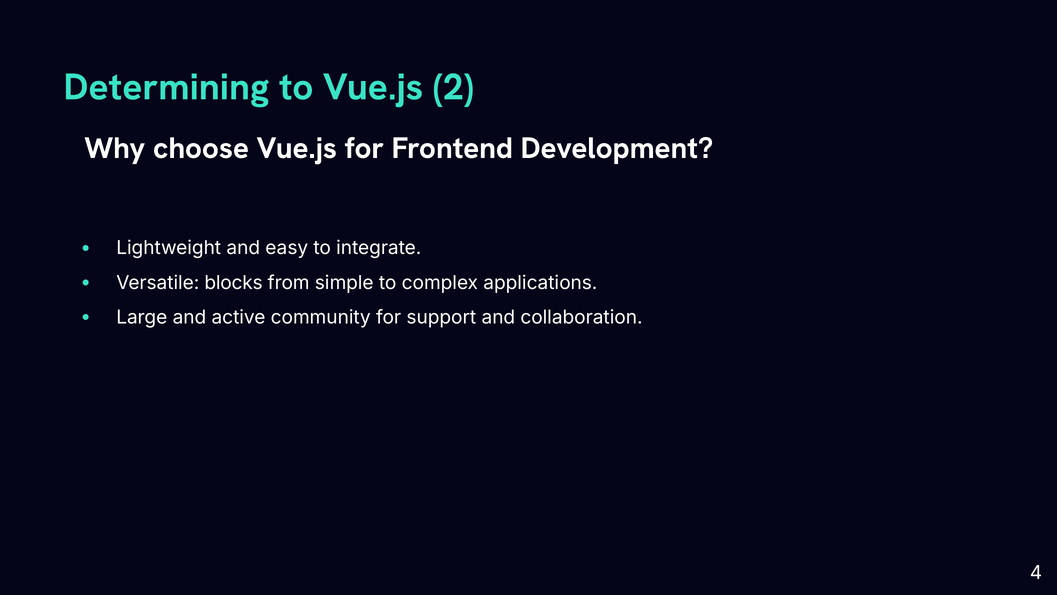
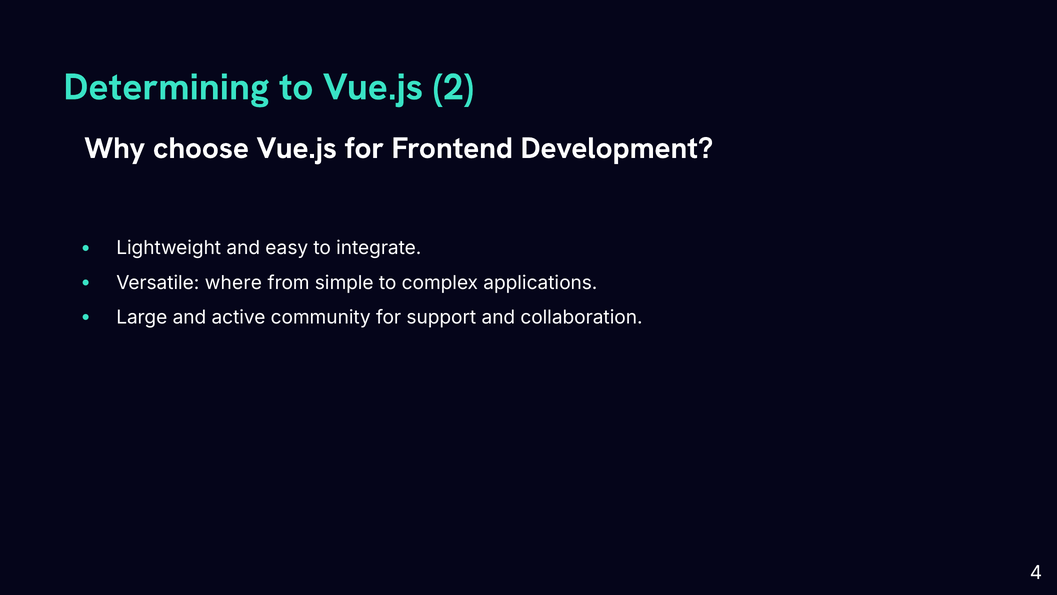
blocks: blocks -> where
